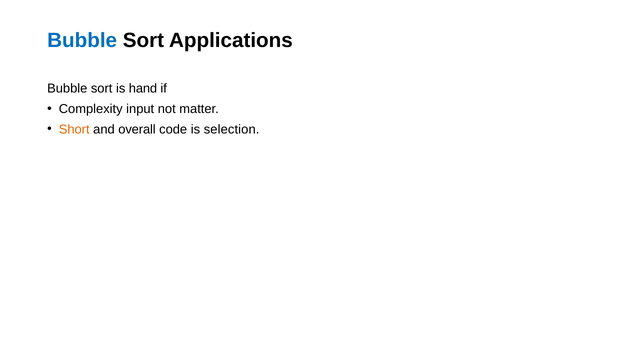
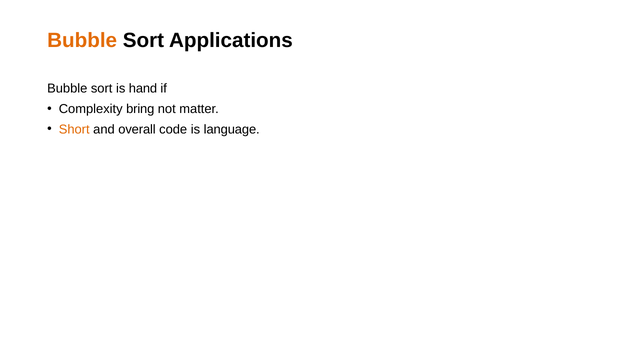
Bubble at (82, 41) colour: blue -> orange
input: input -> bring
selection: selection -> language
